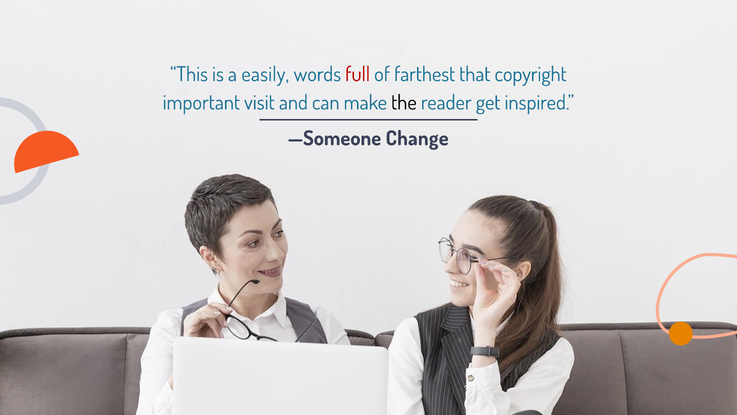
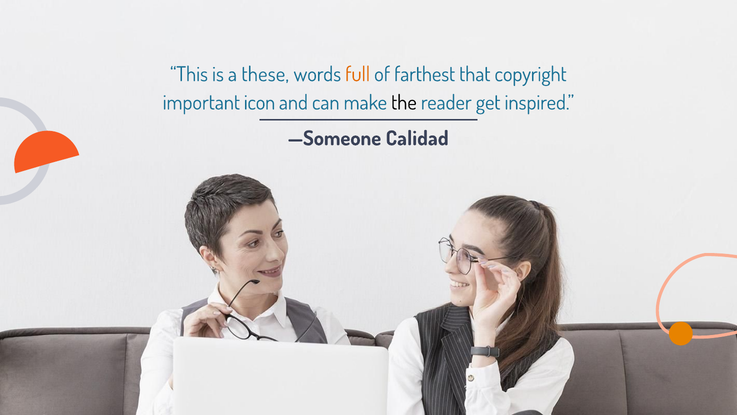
easily: easily -> these
full colour: red -> orange
visit: visit -> icon
Change: Change -> Calidad
